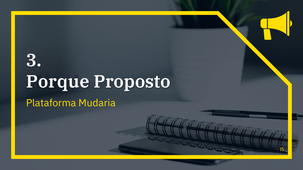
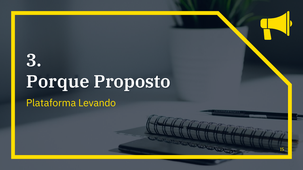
Mudaria: Mudaria -> Levando
